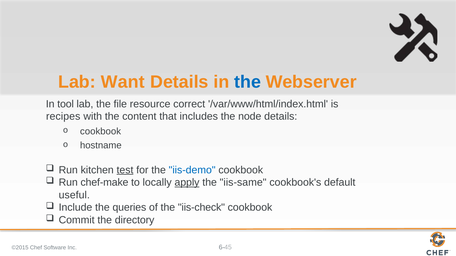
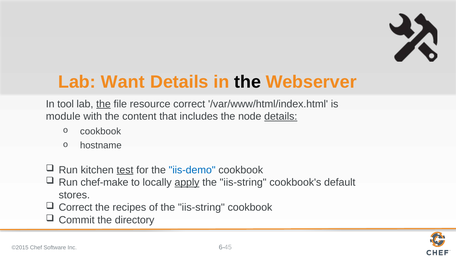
the at (248, 82) colour: blue -> black
the at (103, 104) underline: none -> present
recipes: recipes -> module
details at (281, 117) underline: none -> present
iis-same at (243, 183): iis-same -> iis-string
useful: useful -> stores
Include at (75, 208): Include -> Correct
queries: queries -> recipes
of the iis-check: iis-check -> iis-string
